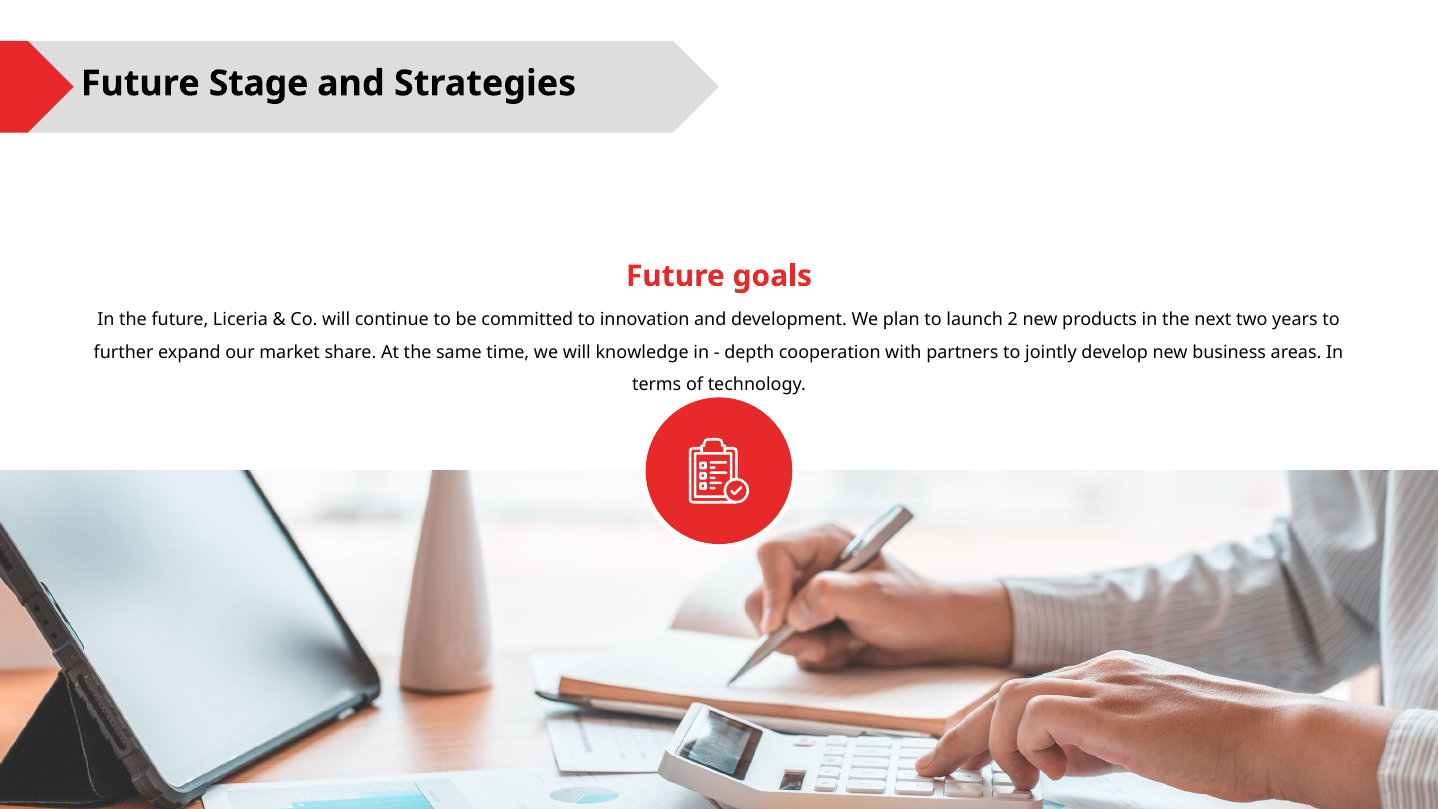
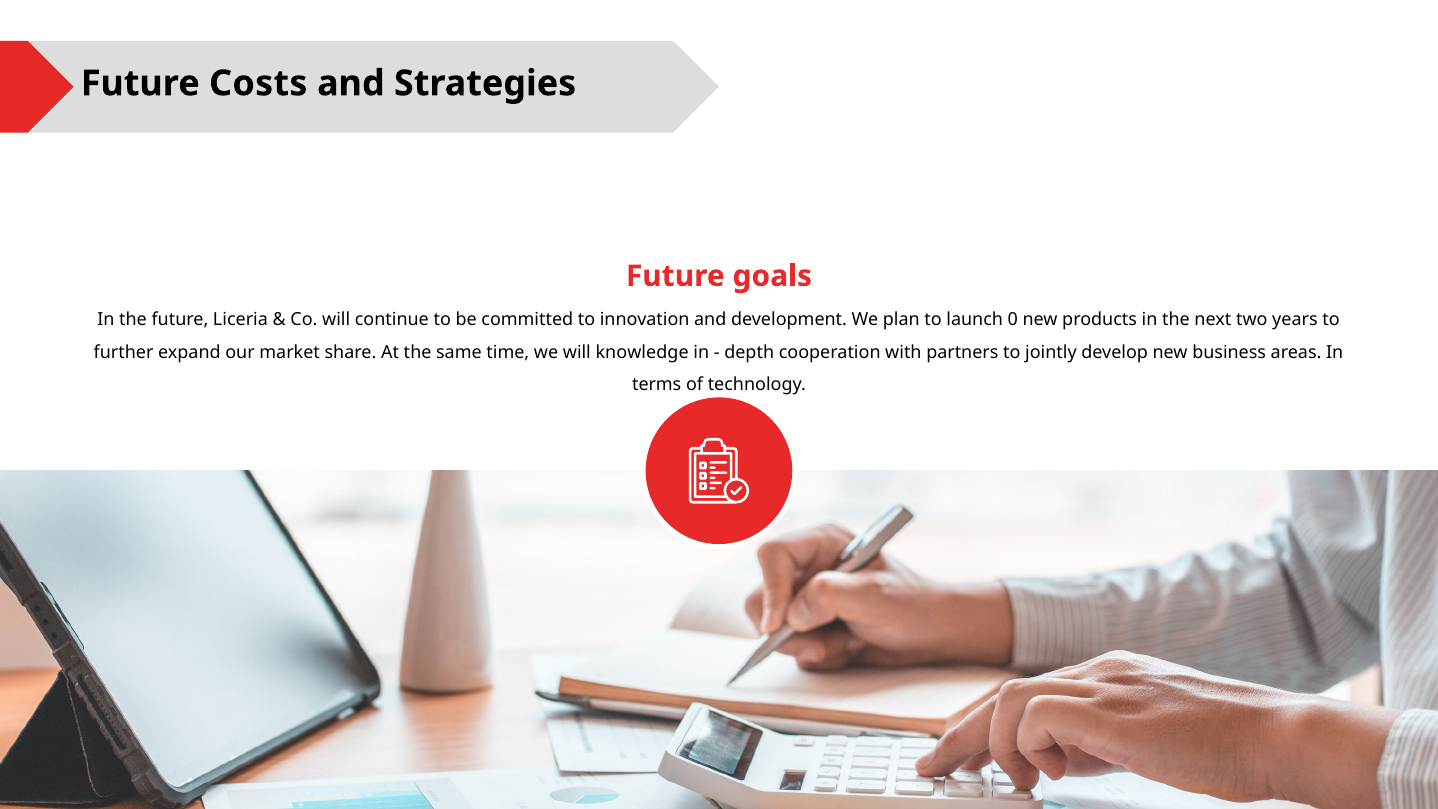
Stage: Stage -> Costs
2: 2 -> 0
